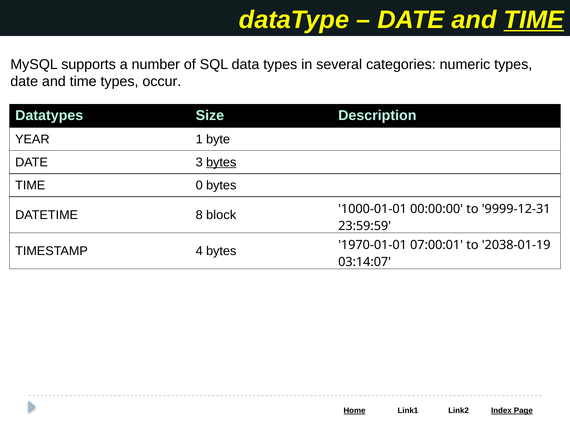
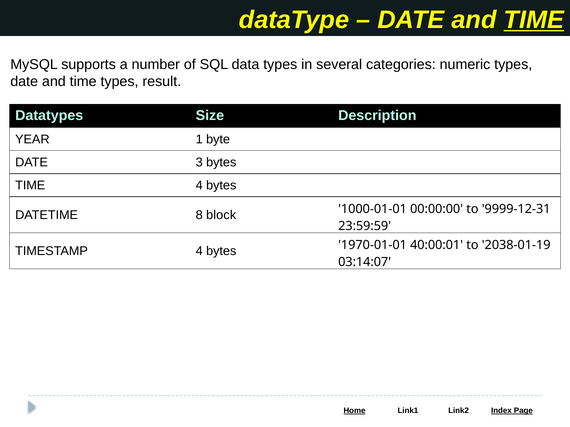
occur: occur -> result
bytes at (221, 162) underline: present -> none
TIME 0: 0 -> 4
07:00:01: 07:00:01 -> 40:00:01
